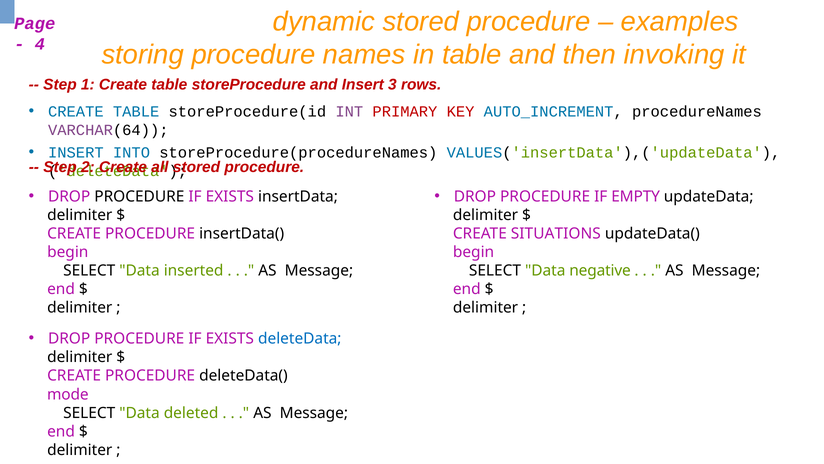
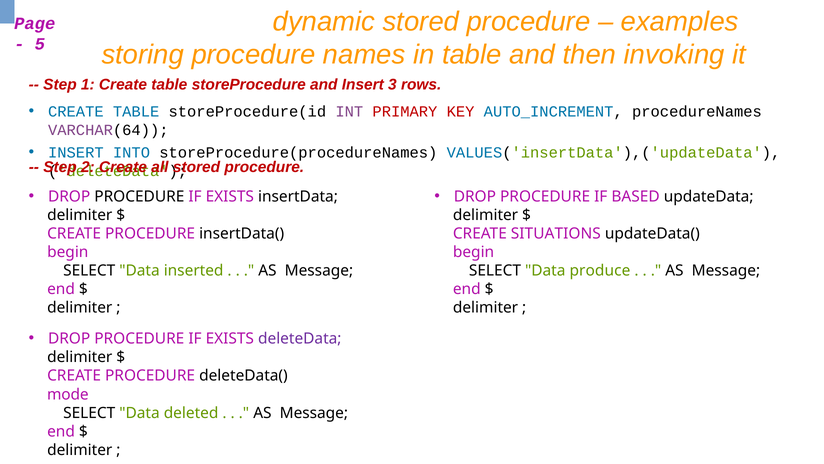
4: 4 -> 5
EMPTY: EMPTY -> BASED
negative: negative -> produce
deleteData at (300, 338) colour: blue -> purple
